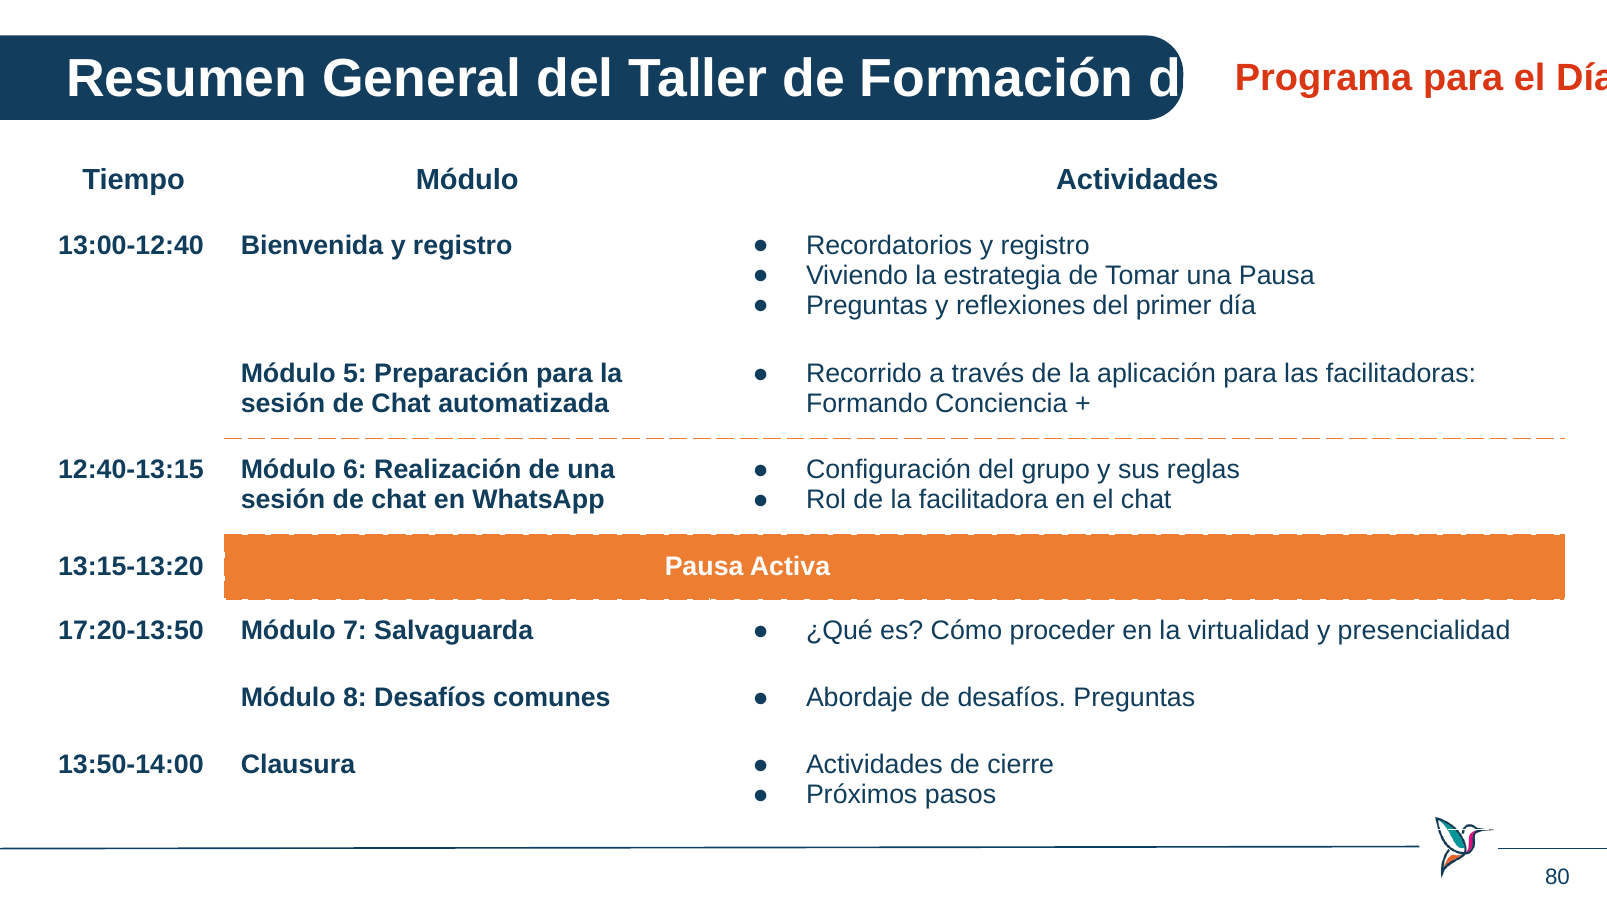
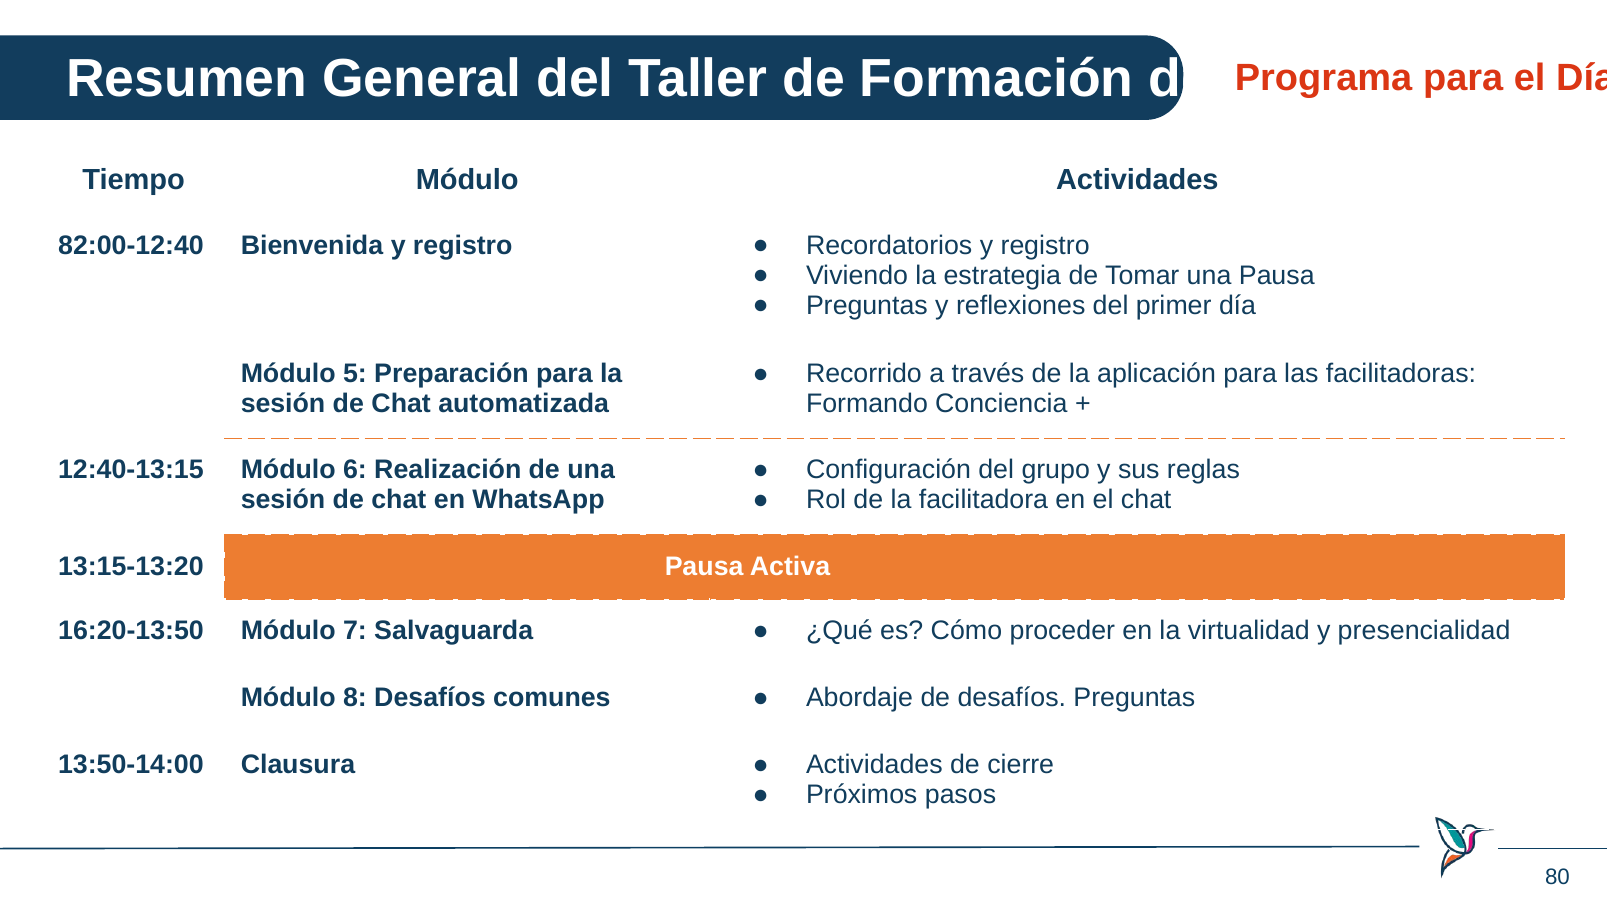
13:00-12:40: 13:00-12:40 -> 82:00-12:40
17:20-13:50: 17:20-13:50 -> 16:20-13:50
